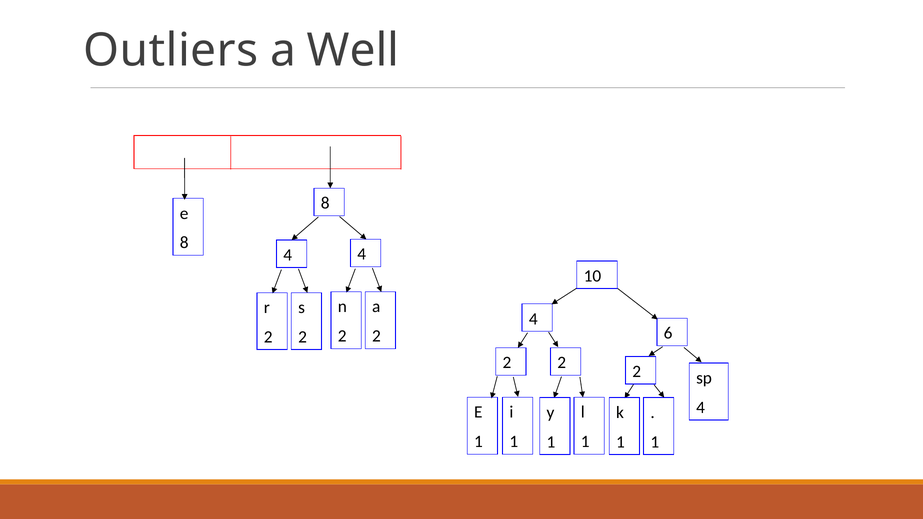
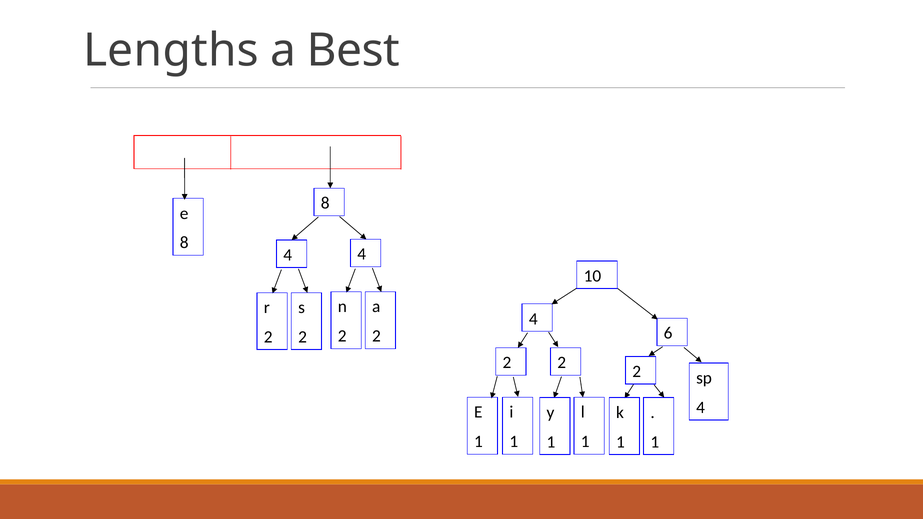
Outliers: Outliers -> Lengths
Well: Well -> Best
